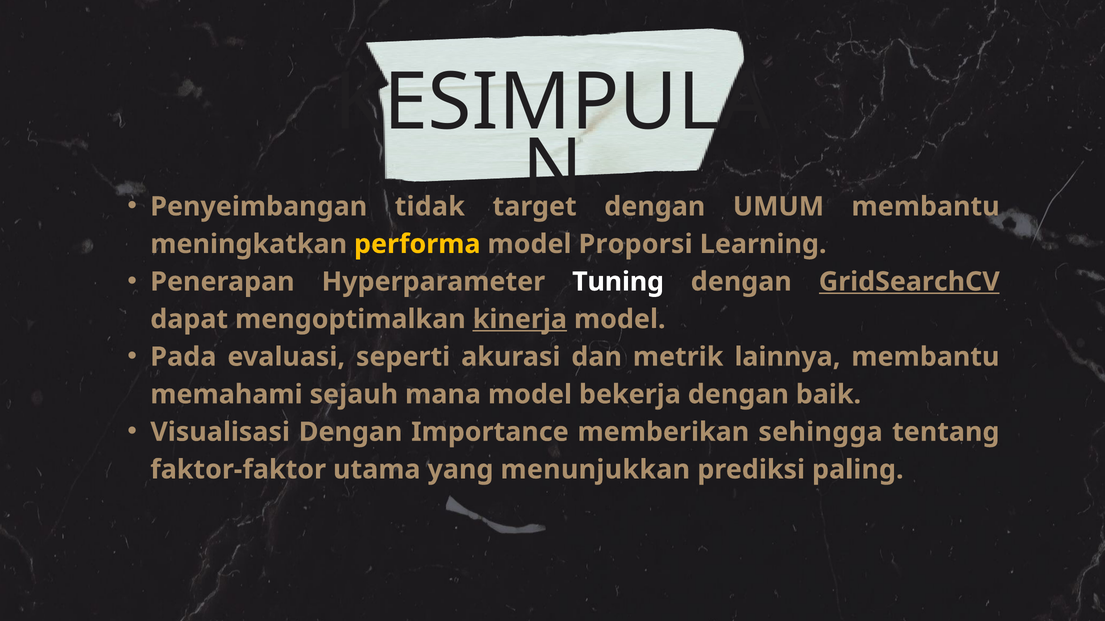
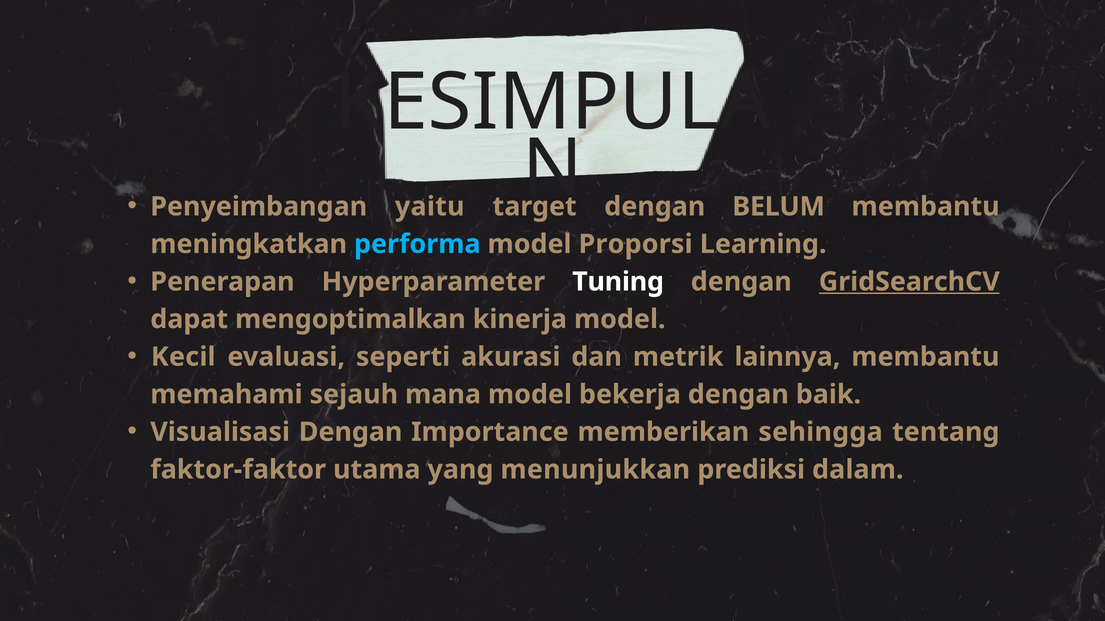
tidak: tidak -> yaitu
UMUM: UMUM -> BELUM
performa colour: yellow -> light blue
kinerja underline: present -> none
Pada: Pada -> Kecil
paling: paling -> dalam
